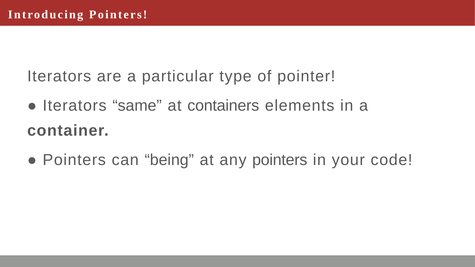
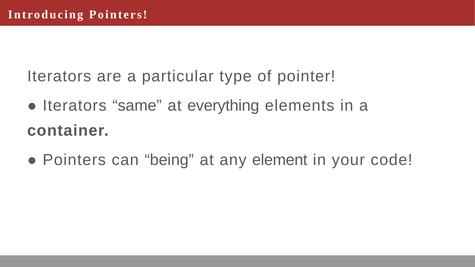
containers: containers -> everything
any pointers: pointers -> element
